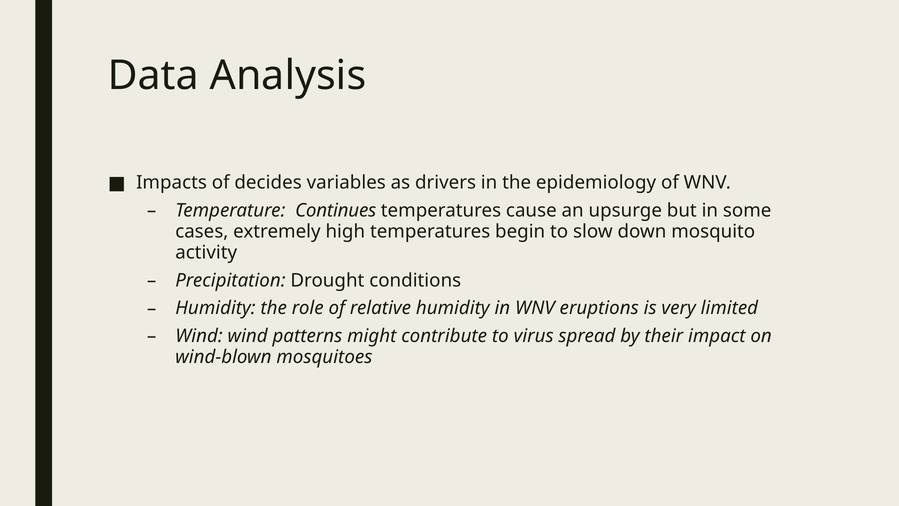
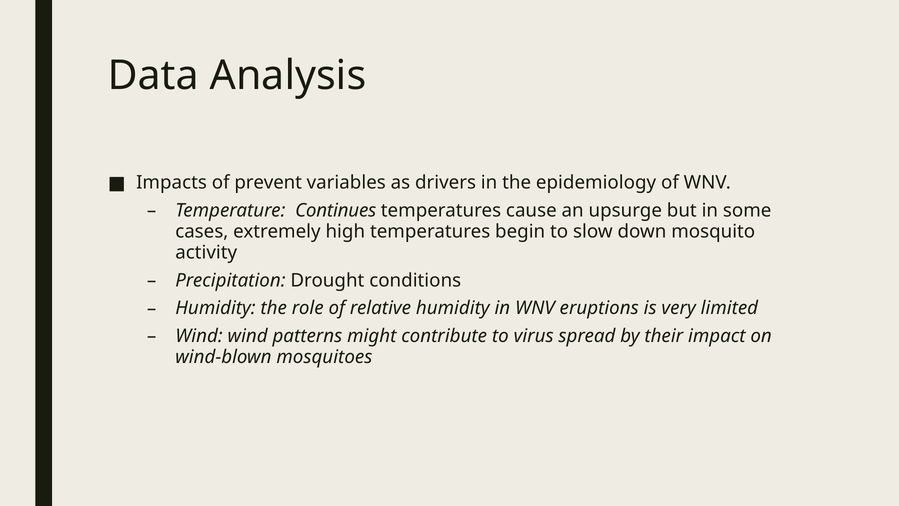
decides: decides -> prevent
